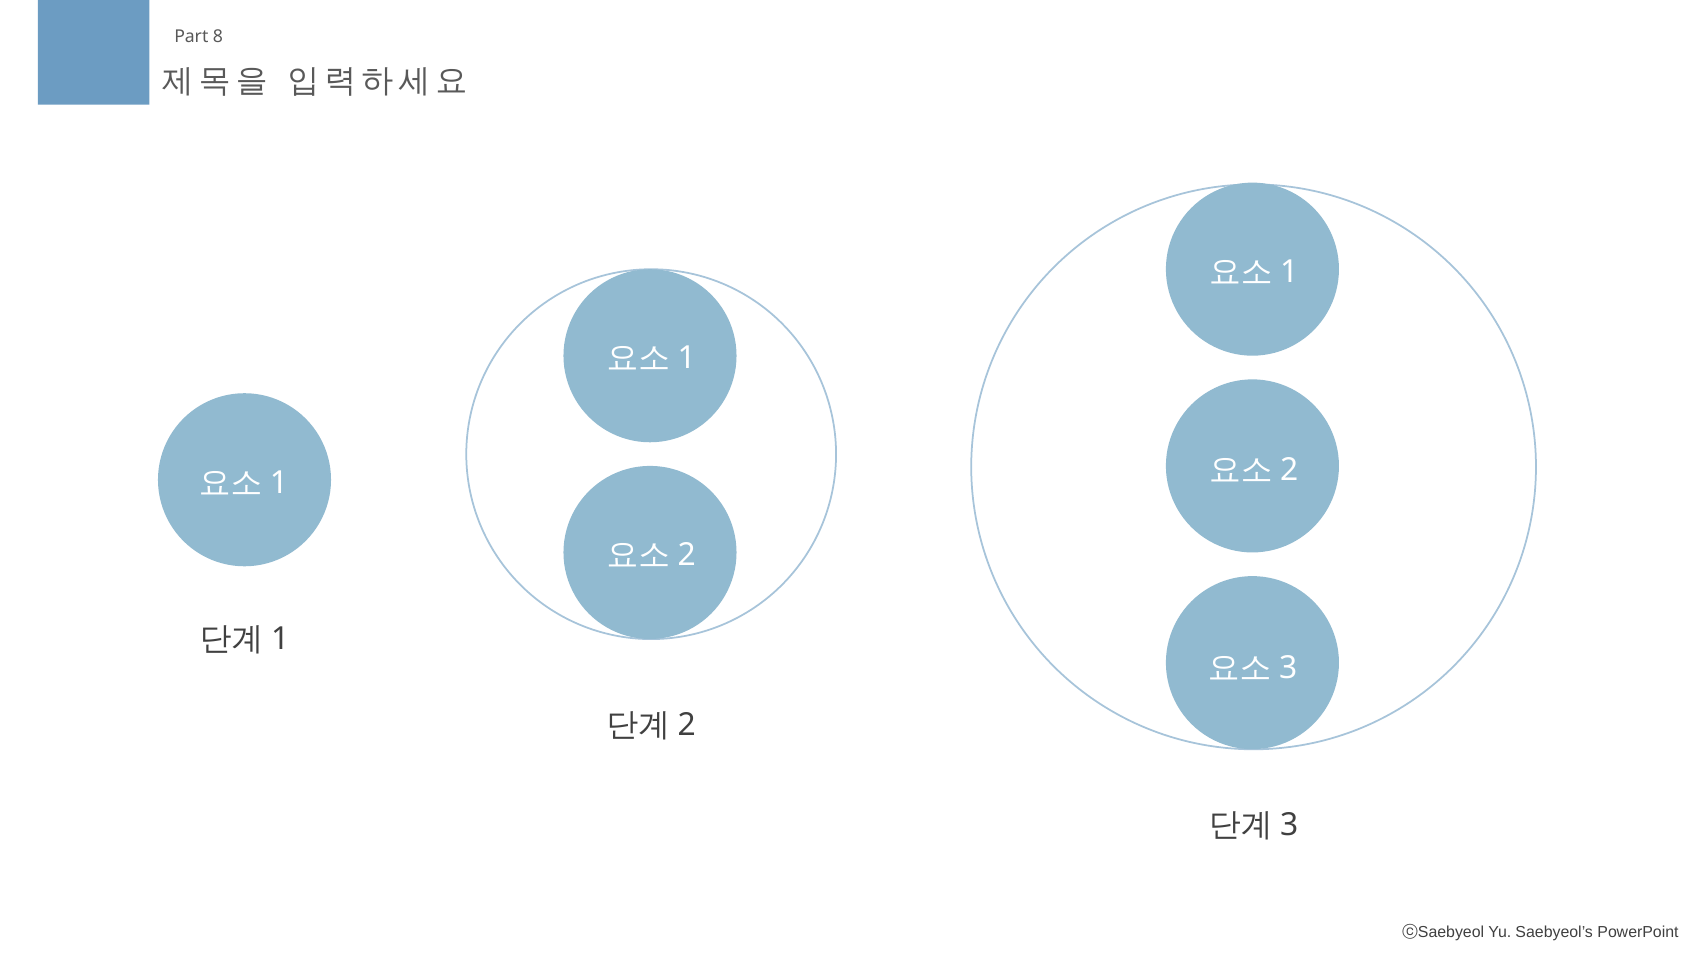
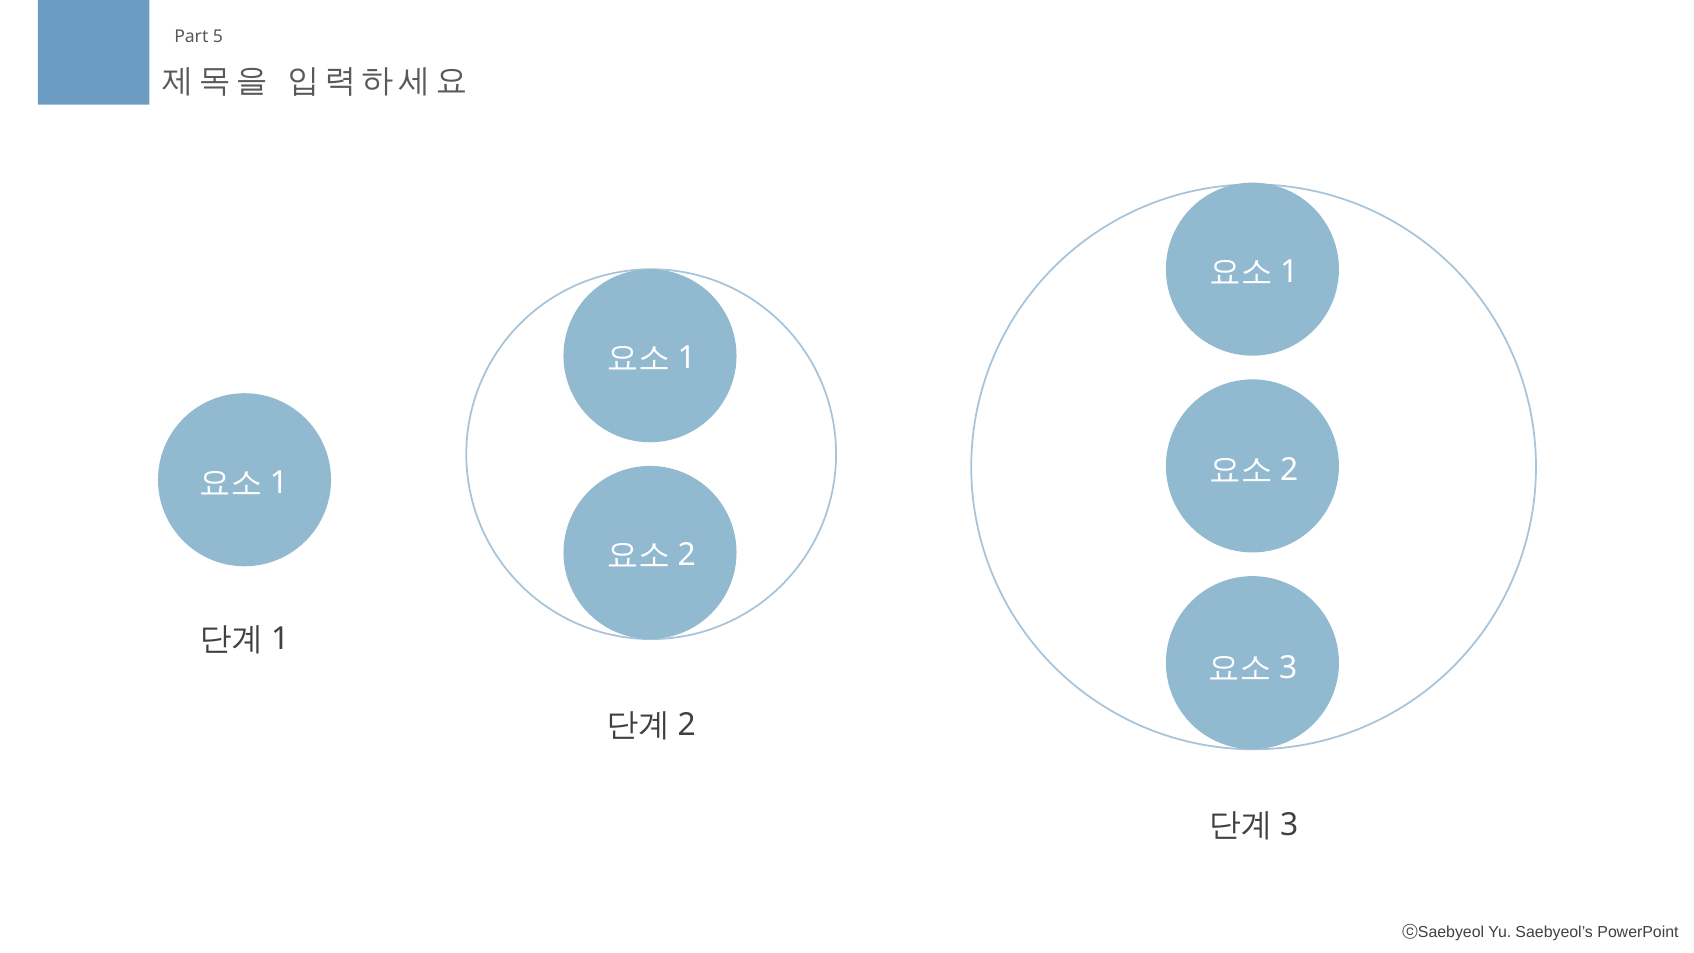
8: 8 -> 5
